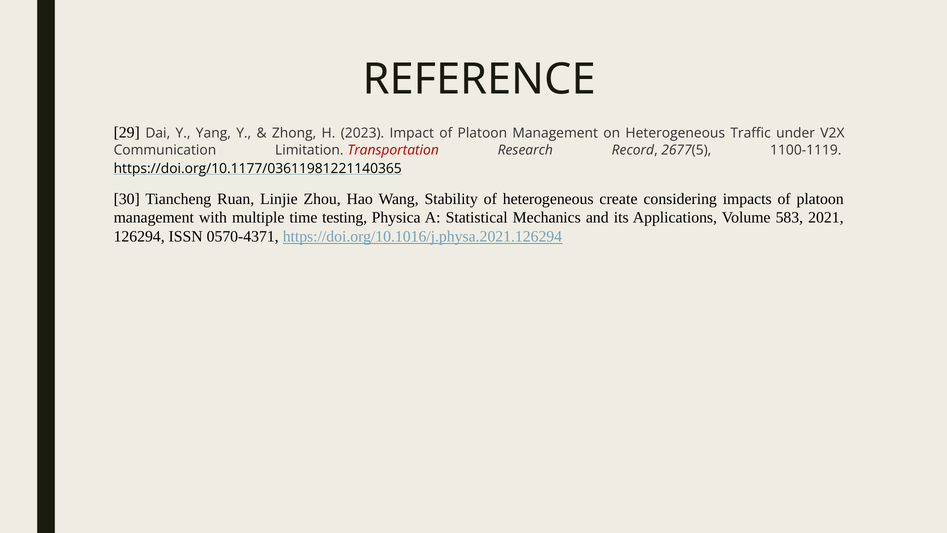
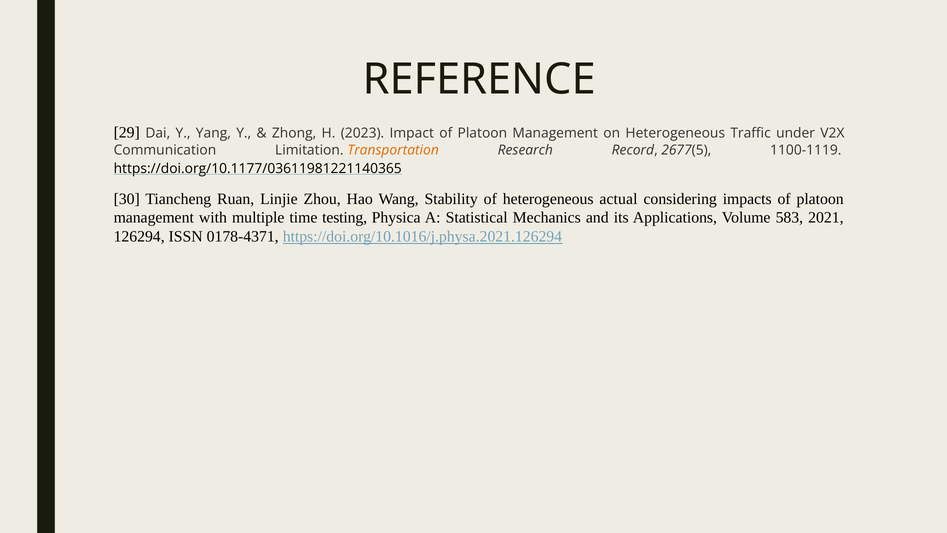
Transportation colour: red -> orange
create: create -> actual
0570-4371: 0570-4371 -> 0178-4371
